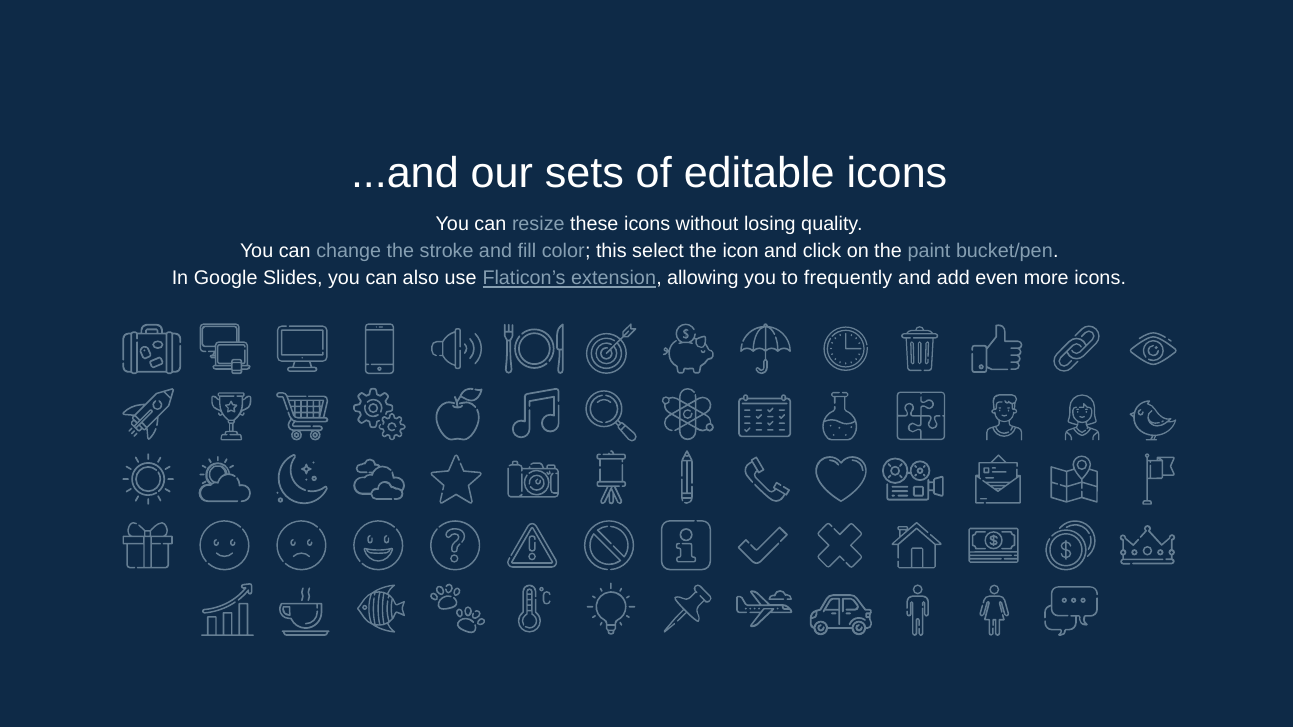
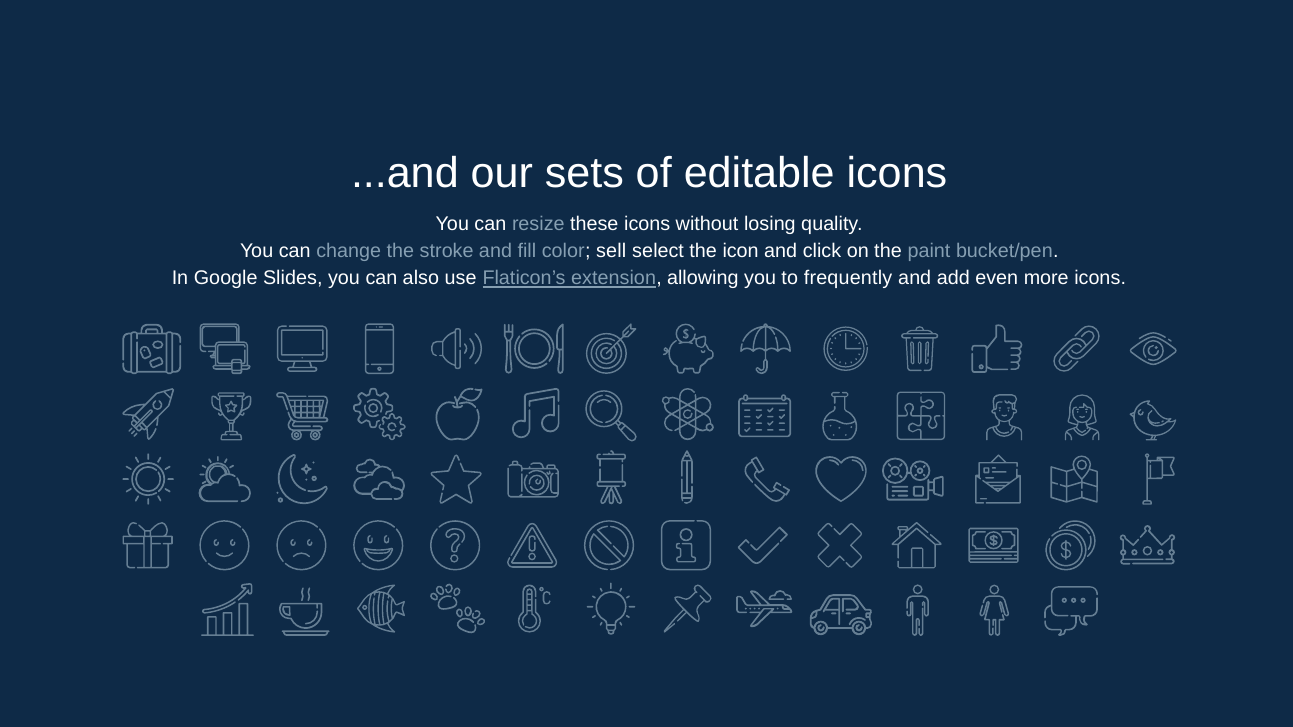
this: this -> sell
